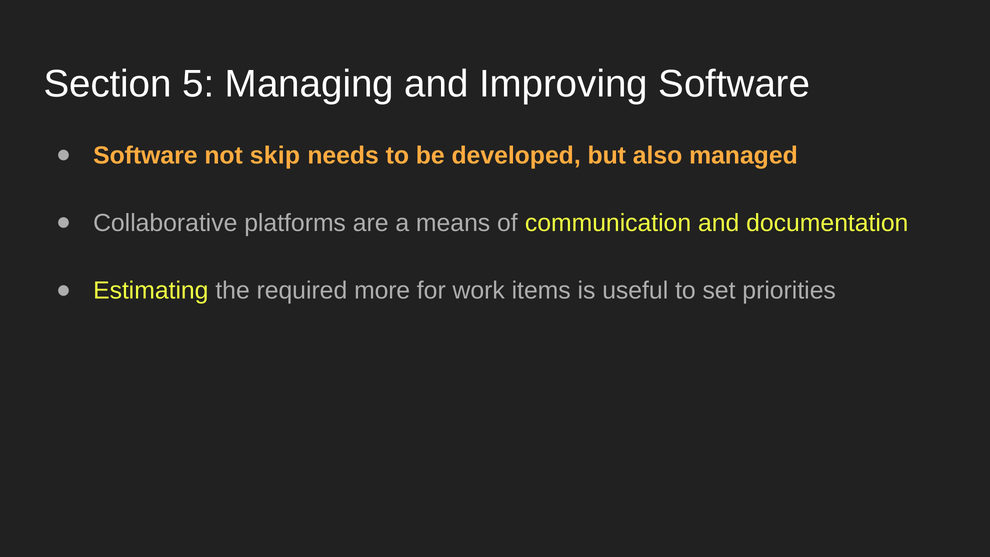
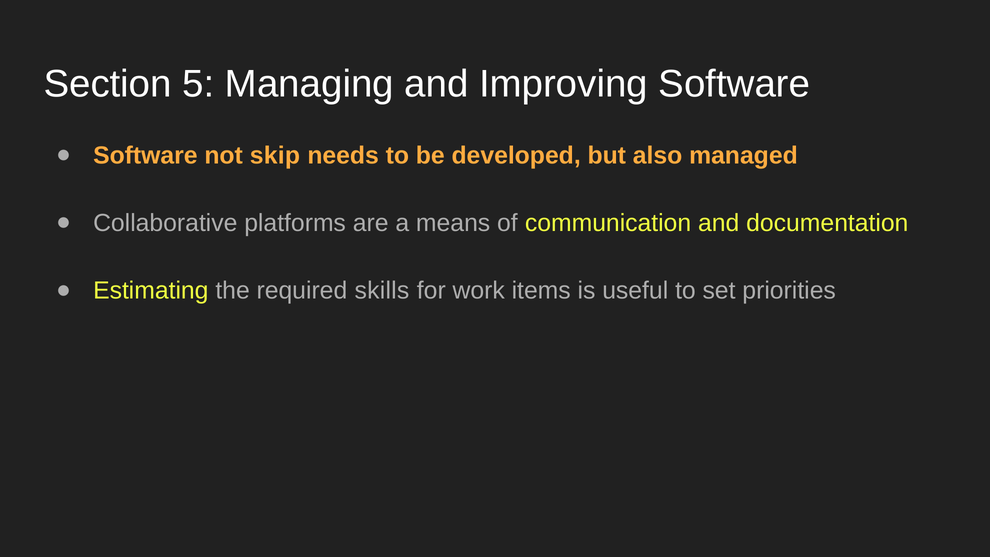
more: more -> skills
